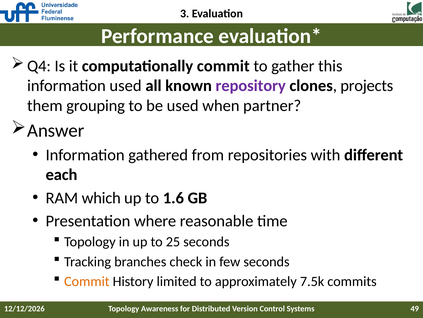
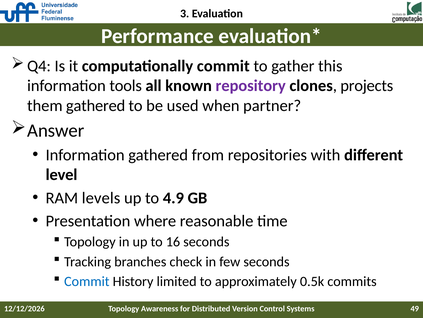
information used: used -> tools
them grouping: grouping -> gathered
each: each -> level
which: which -> levels
1.6: 1.6 -> 4.9
25: 25 -> 16
Commit at (87, 281) colour: orange -> blue
7.5k: 7.5k -> 0.5k
